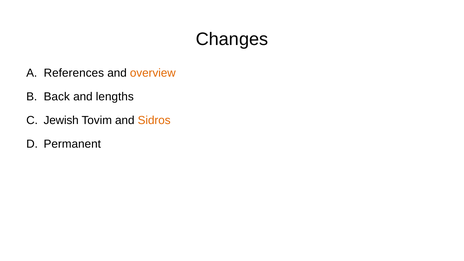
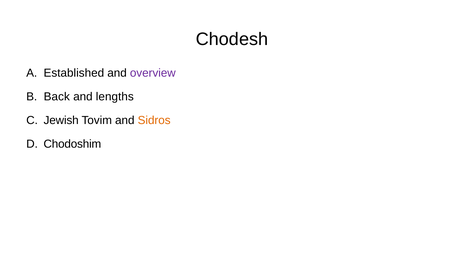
Changes: Changes -> Chodesh
References: References -> Established
overview colour: orange -> purple
Permanent: Permanent -> Chodoshim
